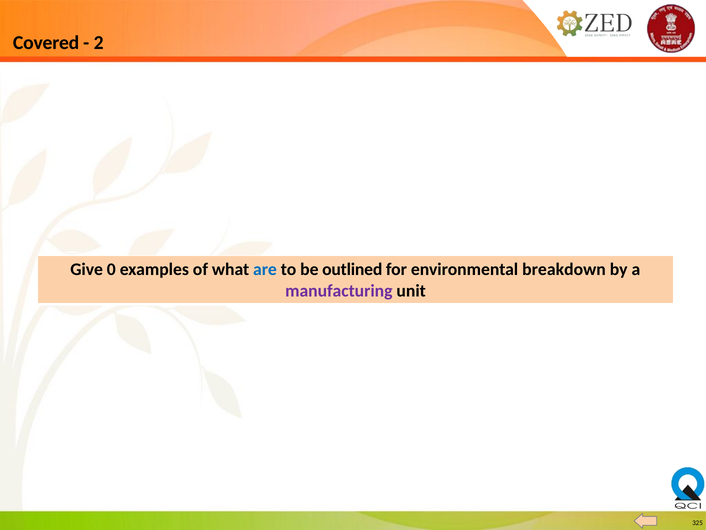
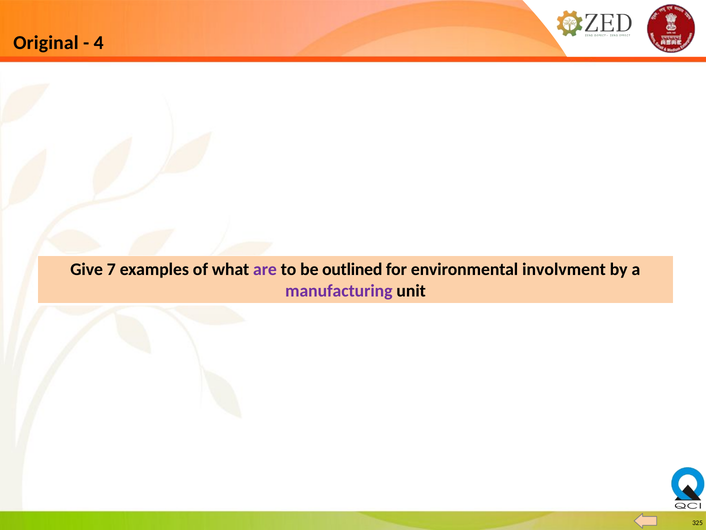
Covered: Covered -> Original
2: 2 -> 4
0: 0 -> 7
are colour: blue -> purple
breakdown: breakdown -> involvment
